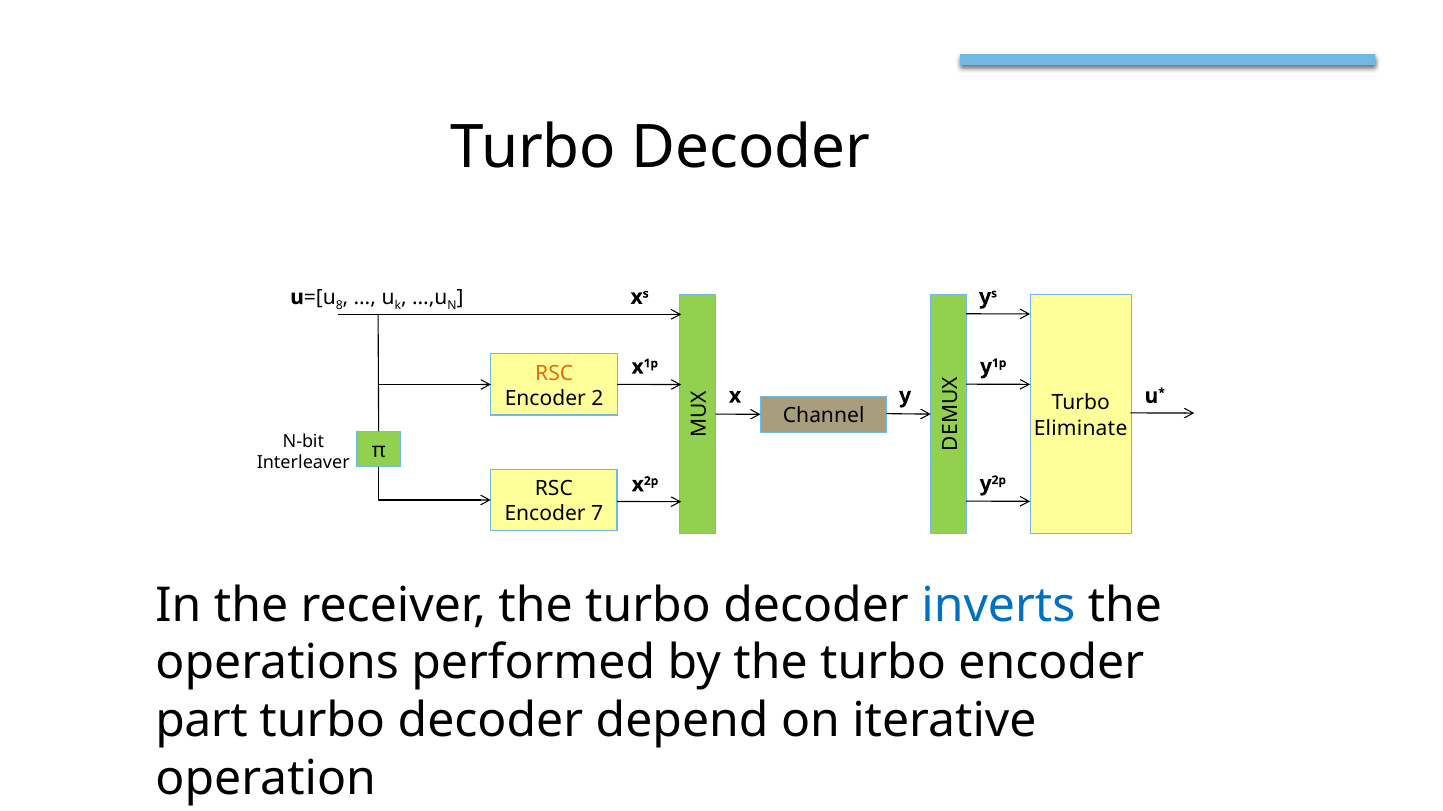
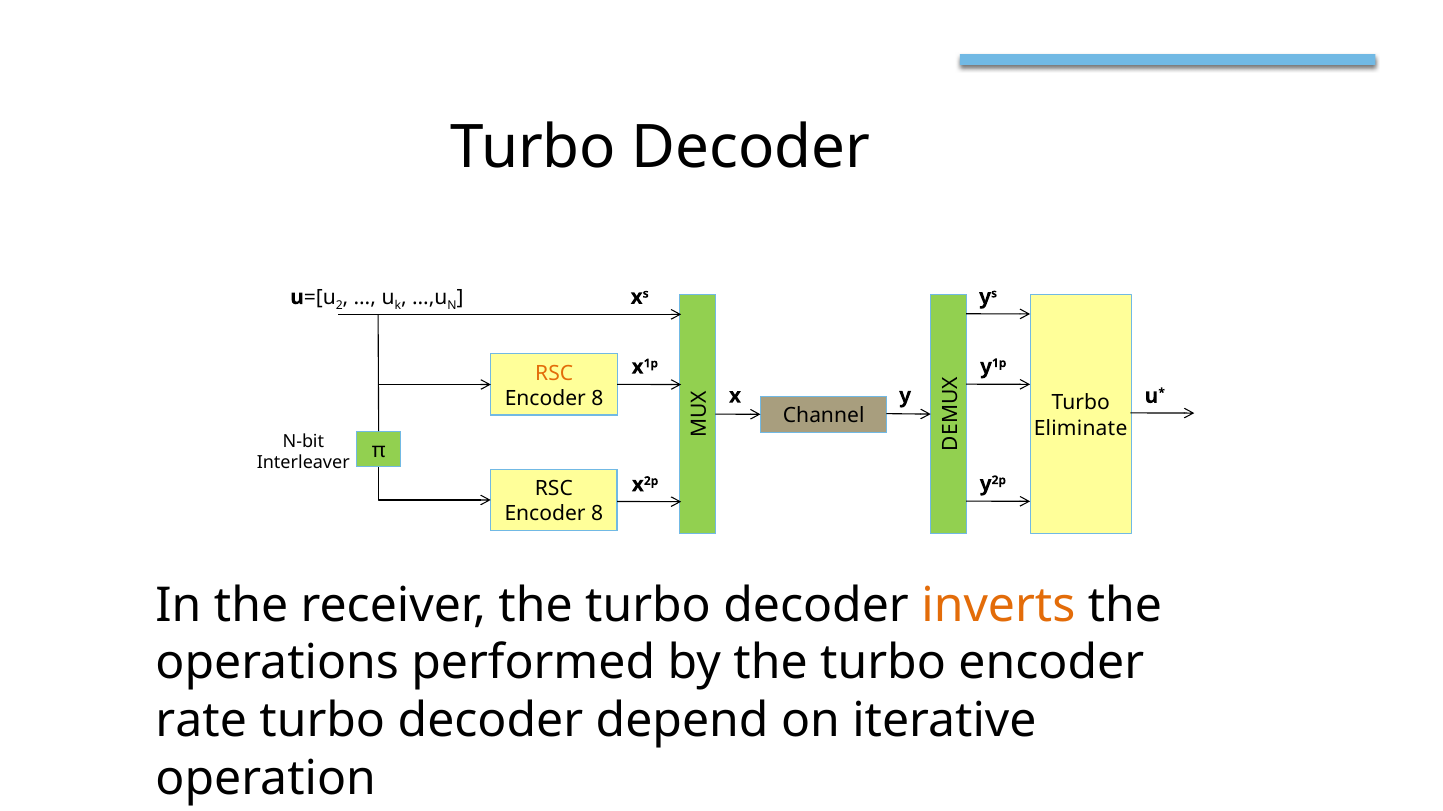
8: 8 -> 2
2 at (597, 399): 2 -> 8
7 at (597, 514): 7 -> 8
inverts colour: blue -> orange
part: part -> rate
